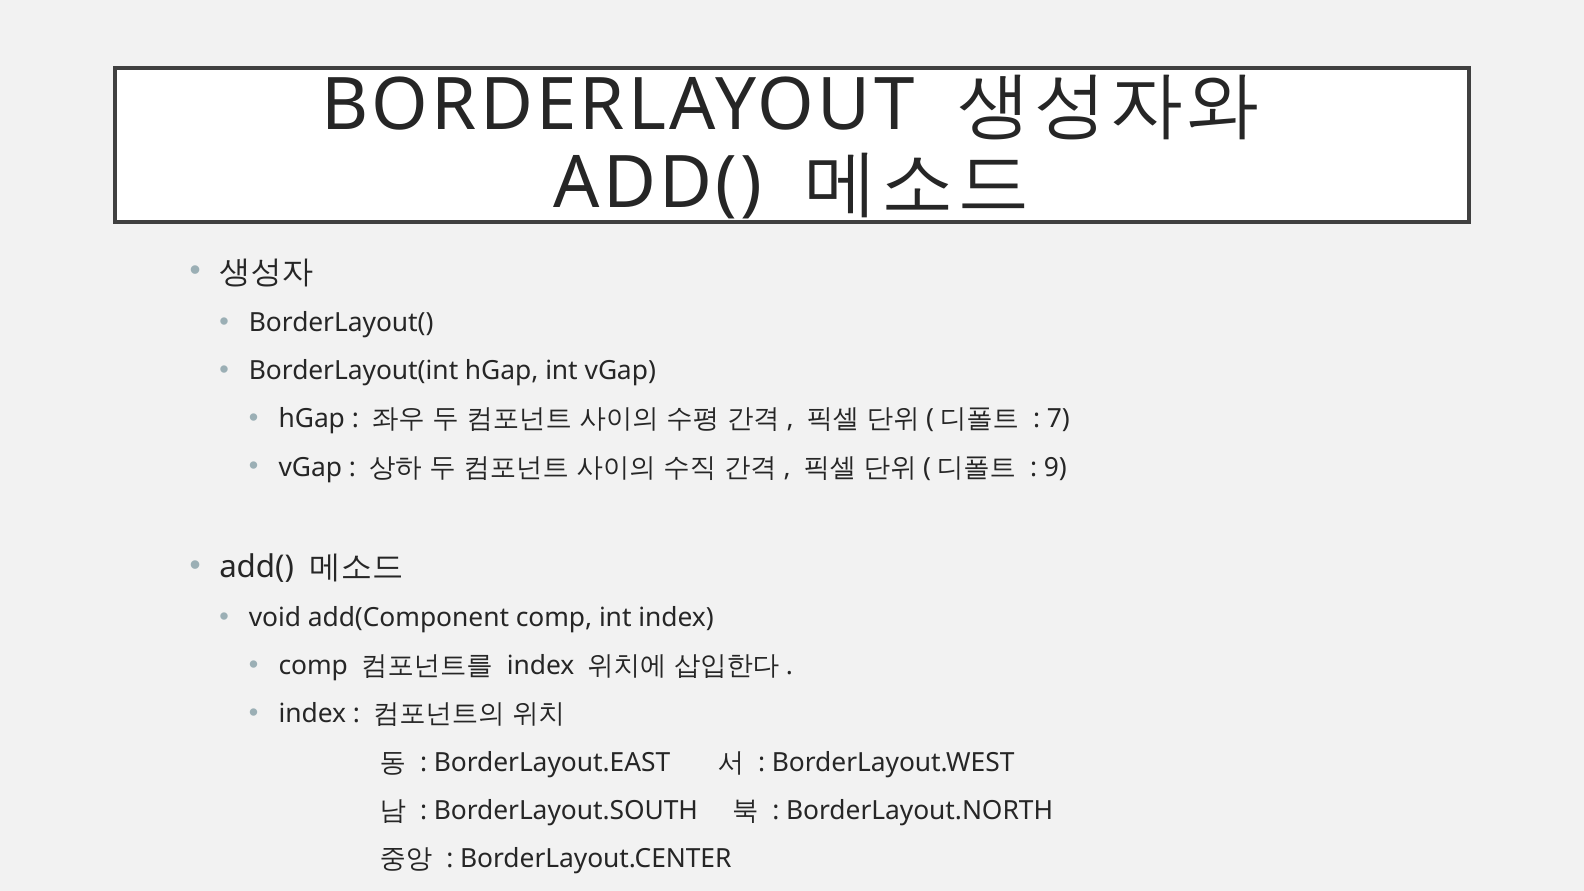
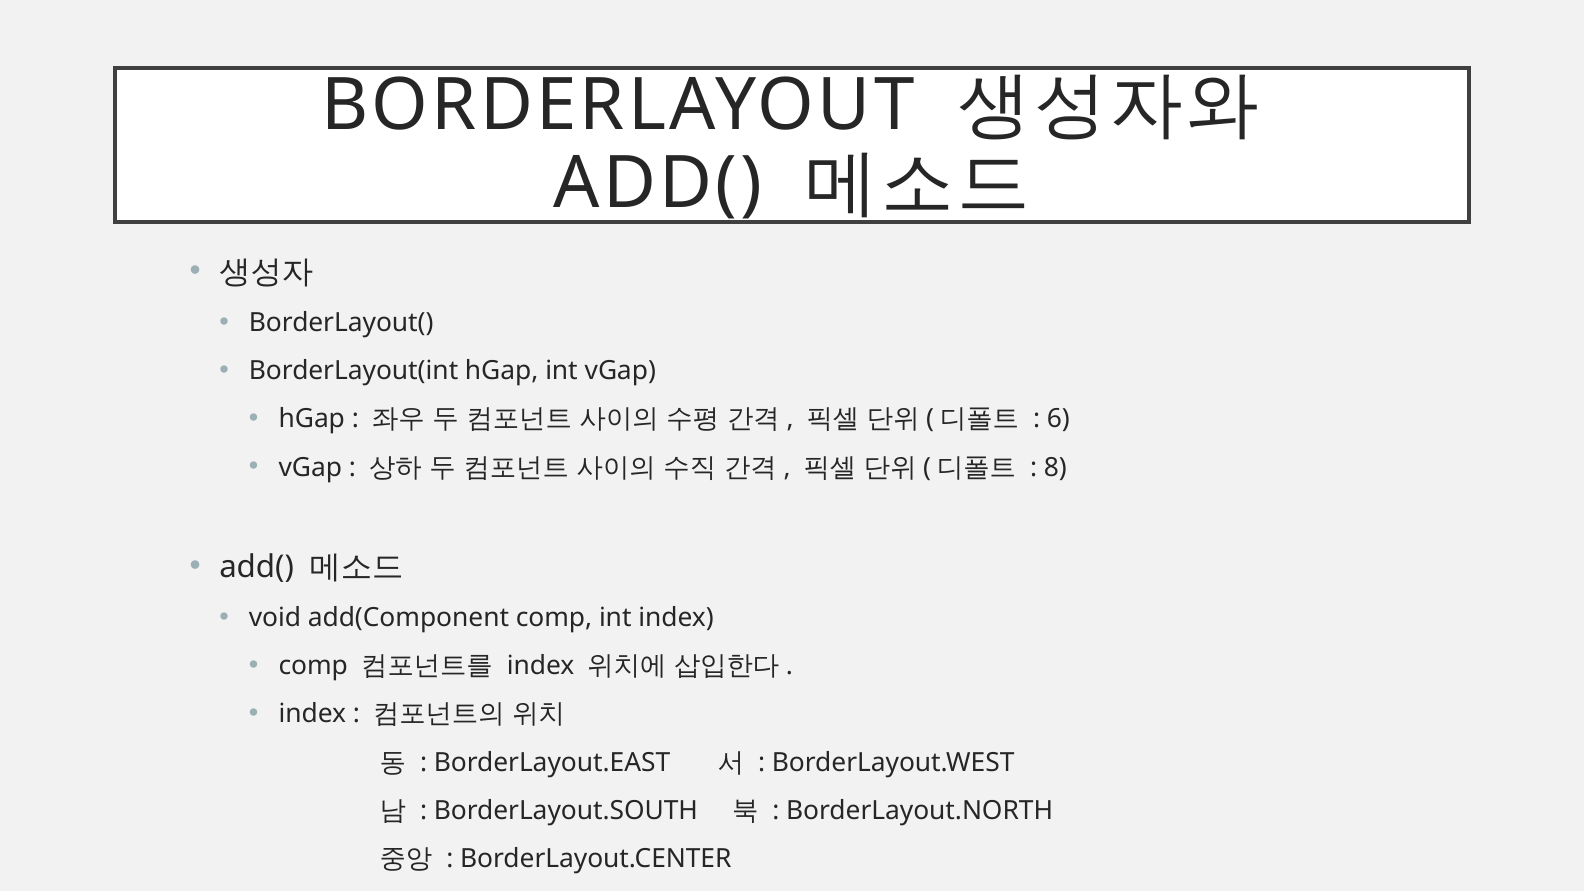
7: 7 -> 6
9: 9 -> 8
